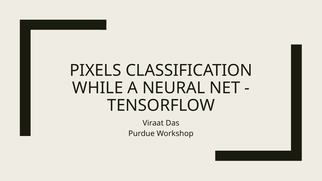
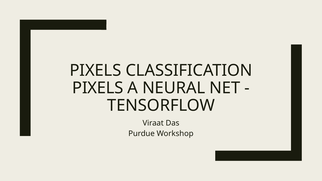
WHILE at (98, 88): WHILE -> PIXELS
